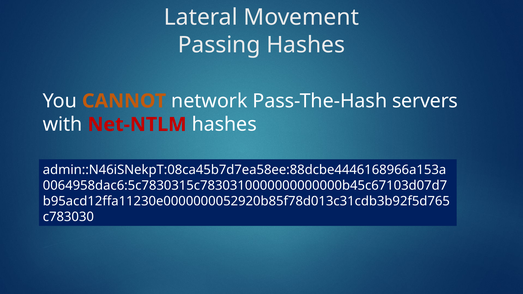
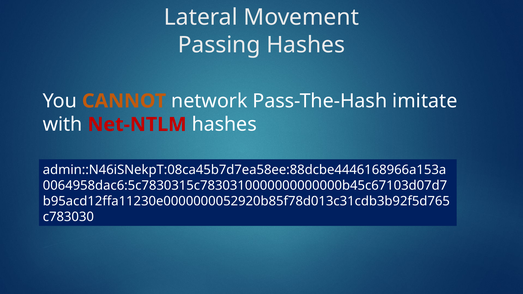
servers: servers -> imitate
